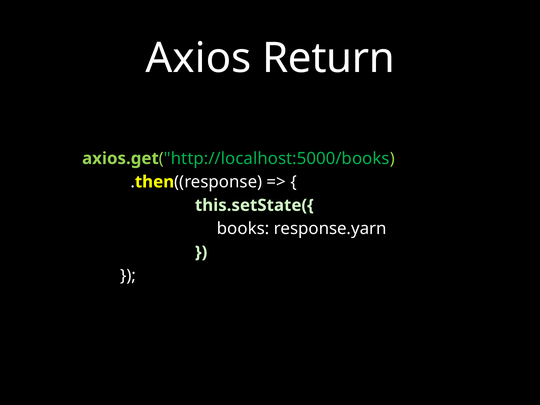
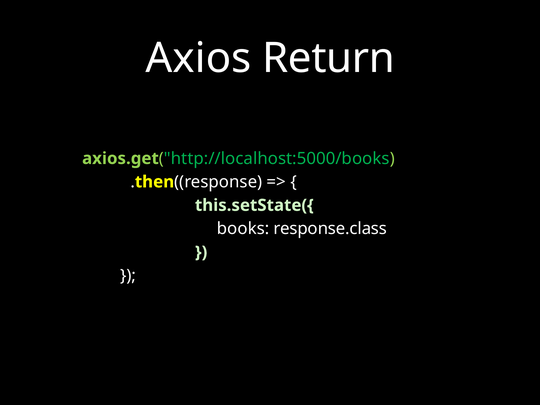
response.yarn: response.yarn -> response.class
